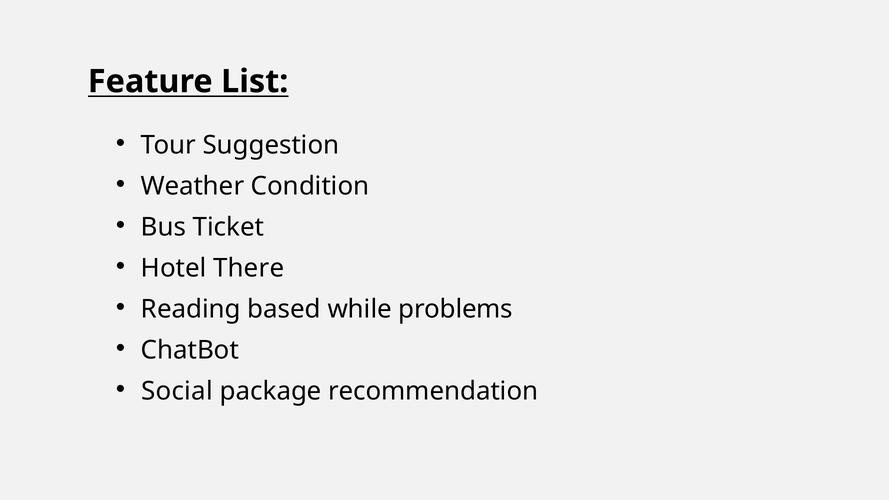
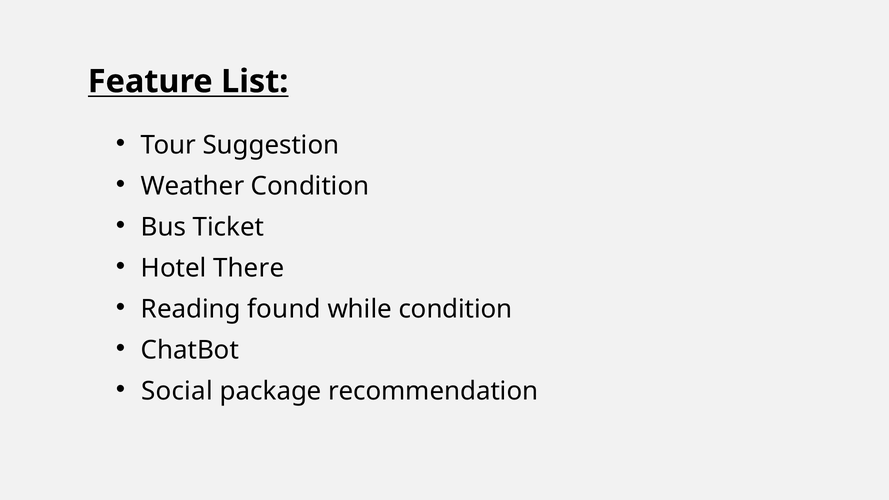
based: based -> found
while problems: problems -> condition
